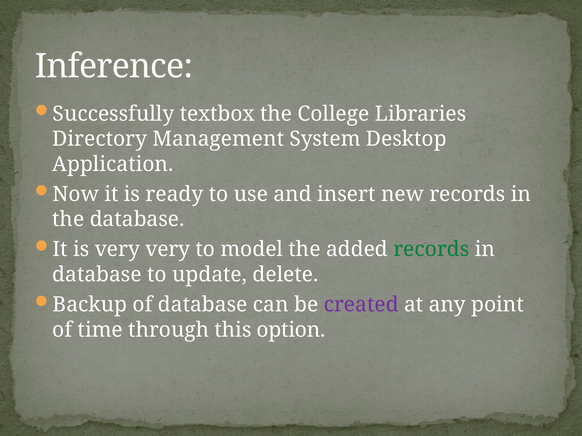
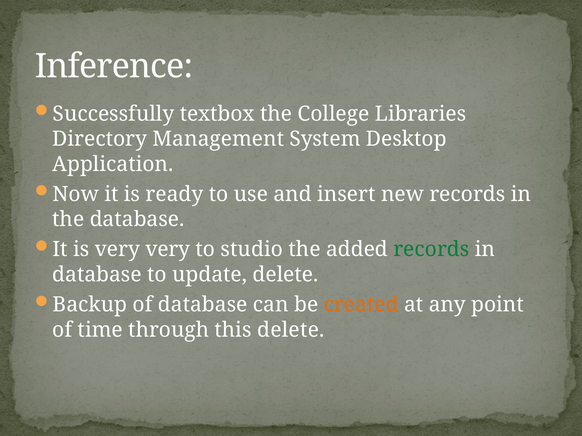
model: model -> studio
created colour: purple -> orange
this option: option -> delete
